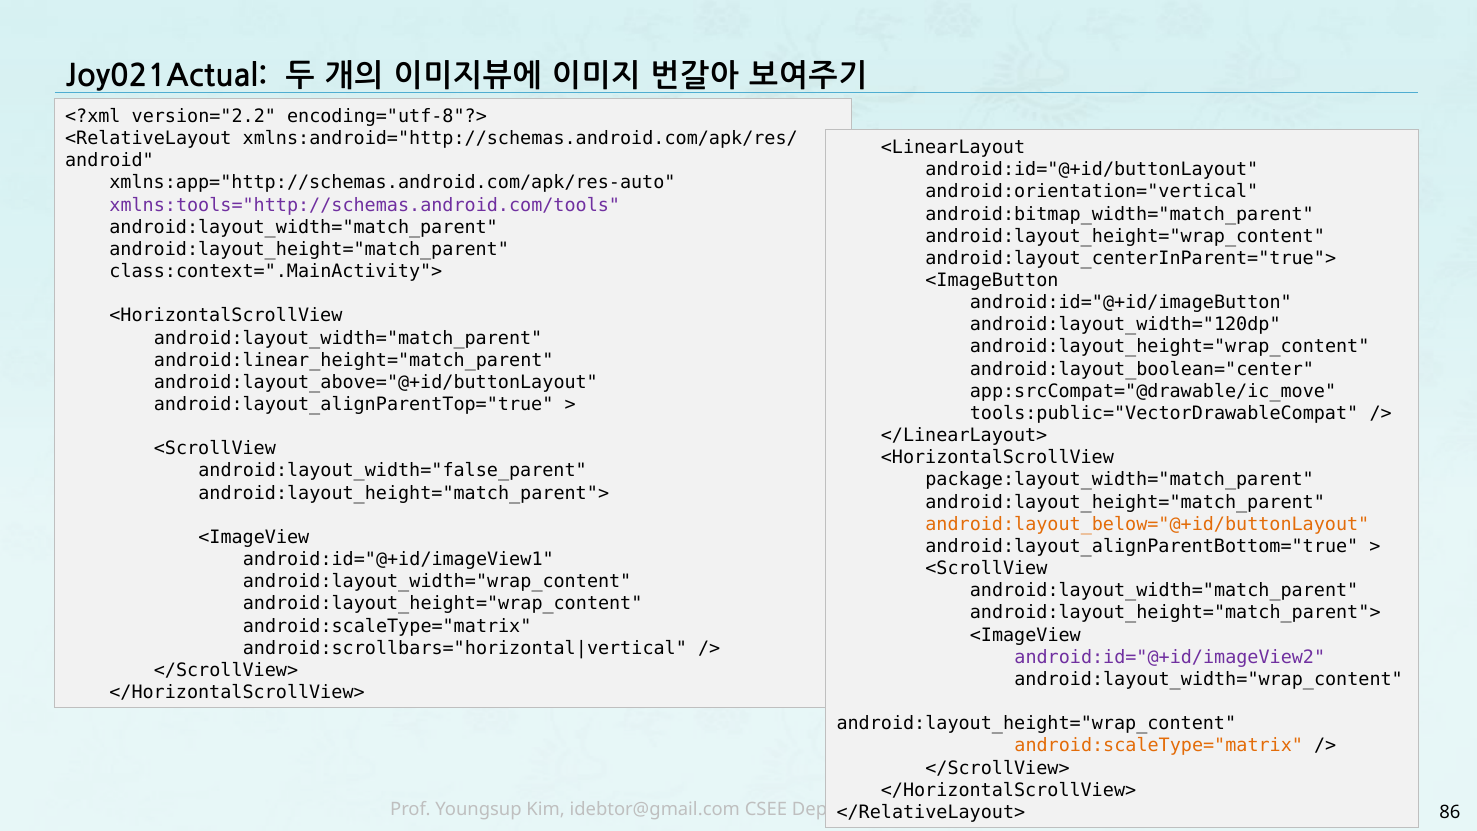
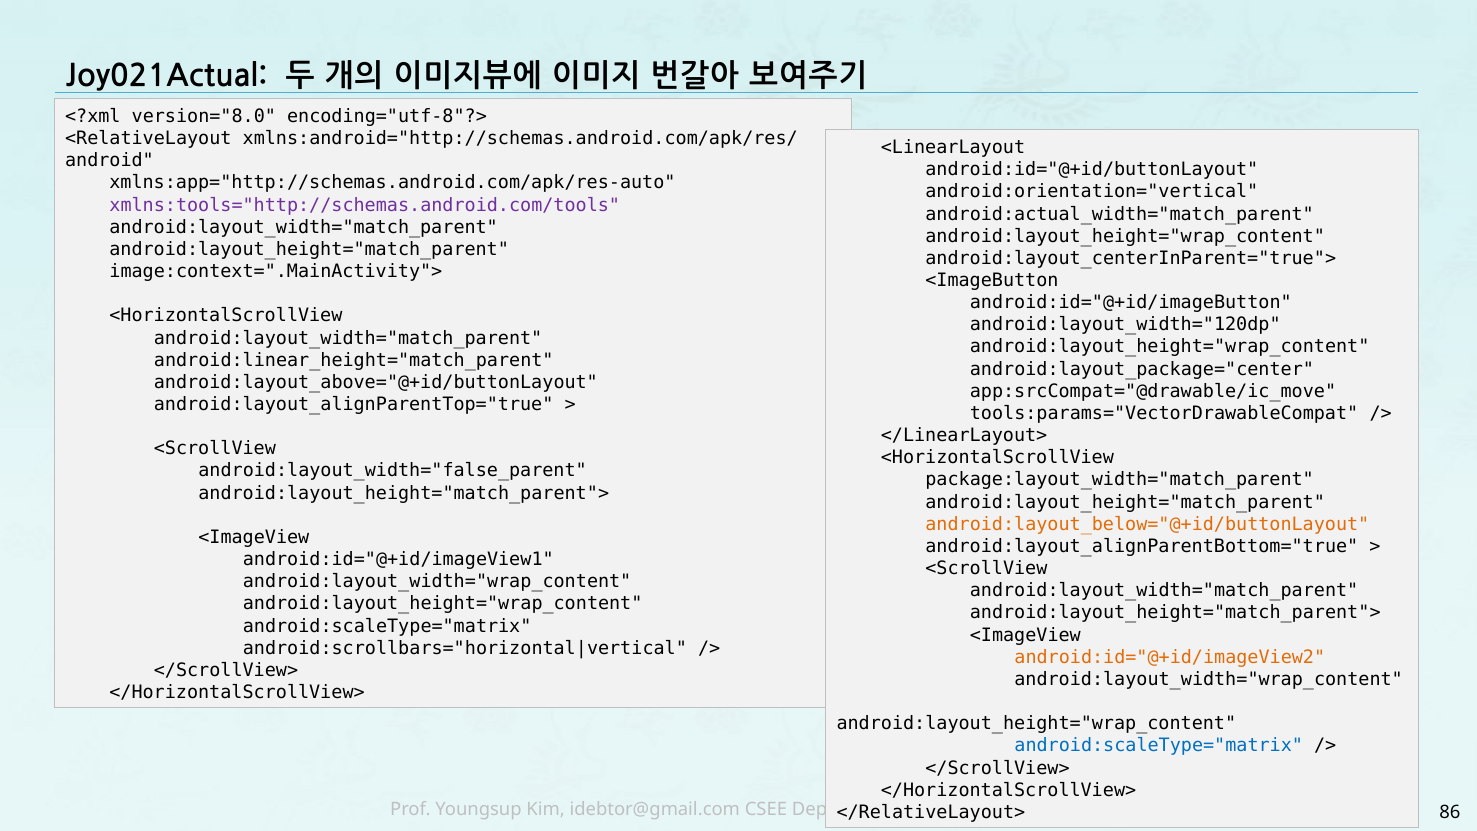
version="2.2: version="2.2 -> version="8.0
android:bitmap_width="match_parent: android:bitmap_width="match_parent -> android:actual_width="match_parent
class:context=".MainActivity">: class:context=".MainActivity"> -> image:context=".MainActivity">
android:layout_boolean="center: android:layout_boolean="center -> android:layout_package="center
tools:public="VectorDrawableCompat: tools:public="VectorDrawableCompat -> tools:params="VectorDrawableCompat
android:id="@+id/imageView2 colour: purple -> orange
android:scaleType="matrix at (1159, 746) colour: orange -> blue
